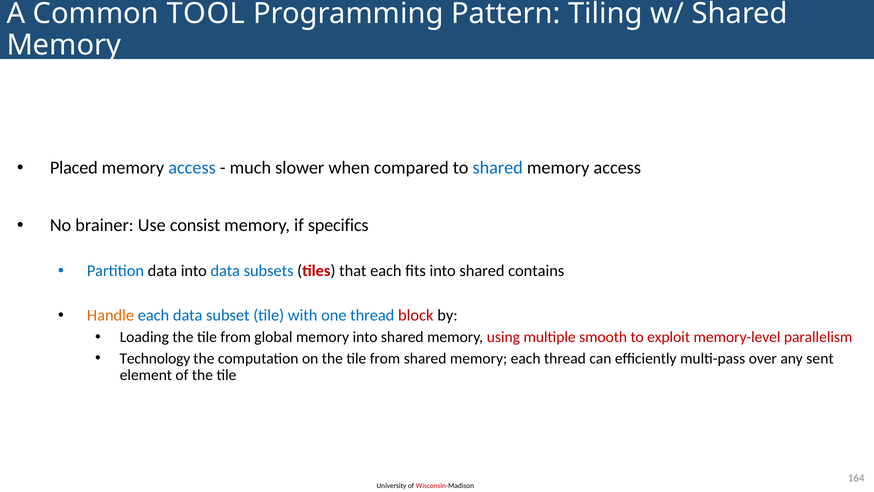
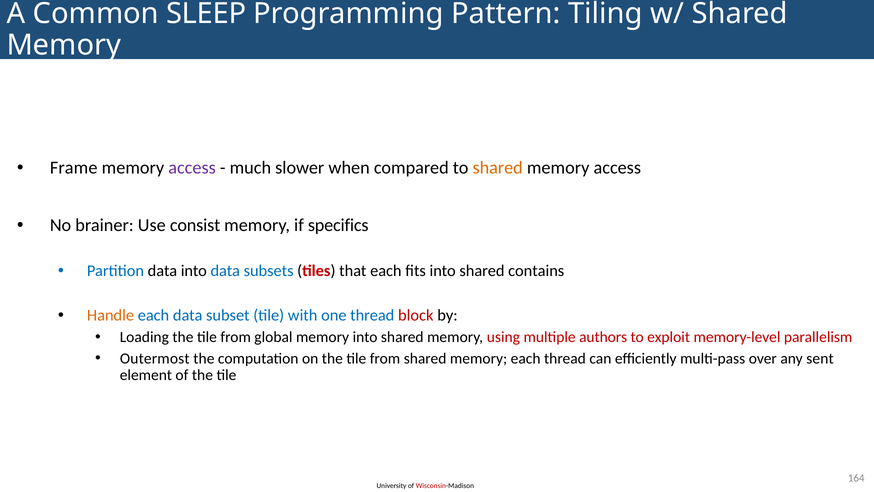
TOOL: TOOL -> SLEEP
Placed: Placed -> Frame
access at (192, 168) colour: blue -> purple
shared at (498, 168) colour: blue -> orange
smooth: smooth -> authors
Technology: Technology -> Outermost
